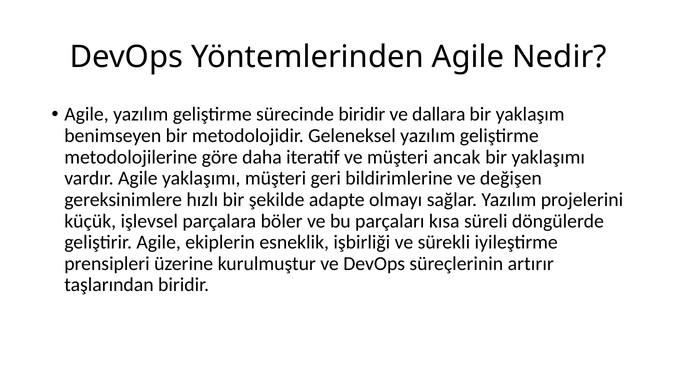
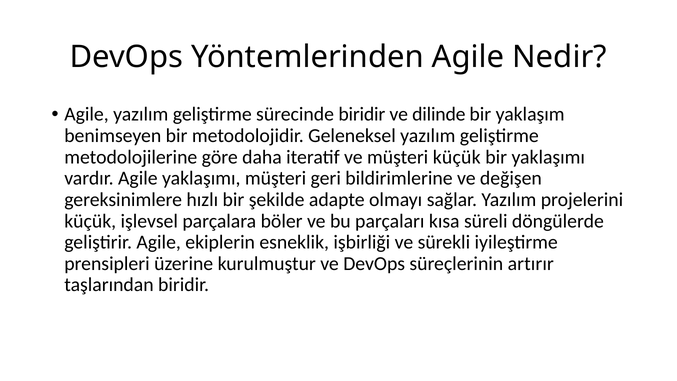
dallara: dallara -> dilinde
müşteri ancak: ancak -> küçük
